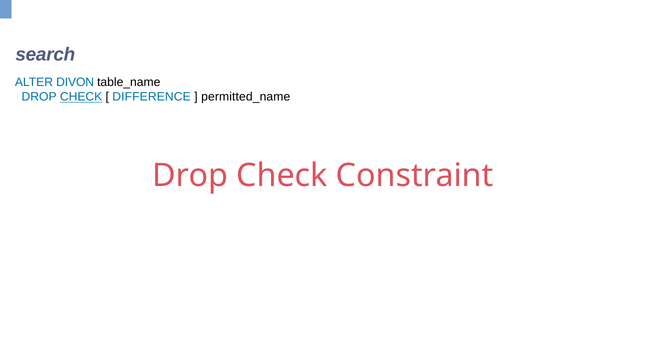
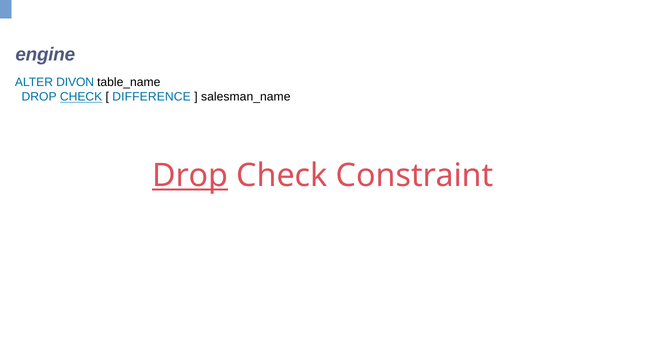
search: search -> engine
permitted_name: permitted_name -> salesman_name
Drop at (190, 175) underline: none -> present
